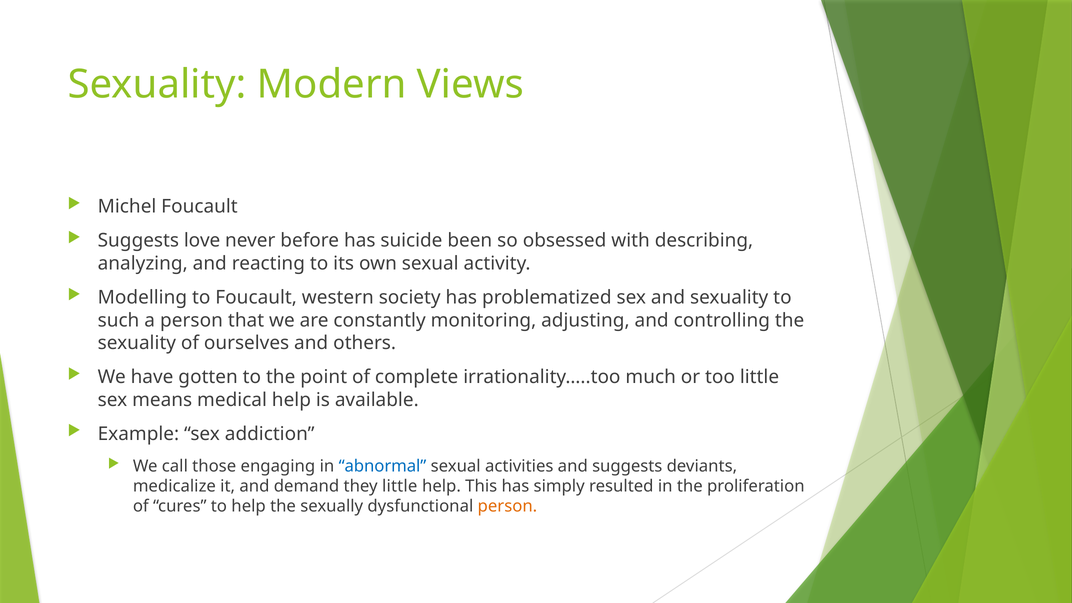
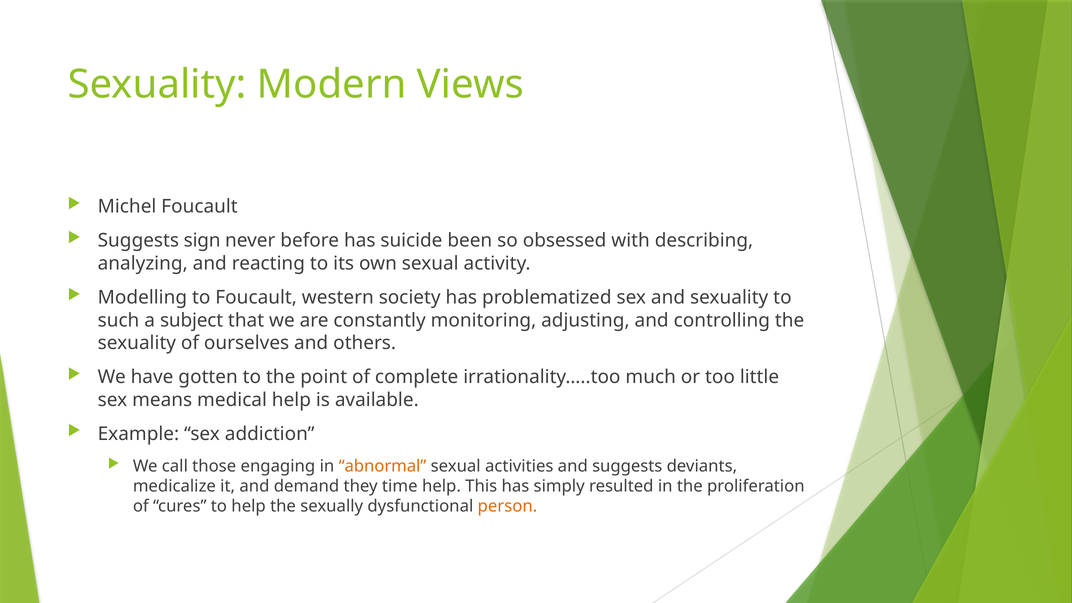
love: love -> sign
a person: person -> subject
abnormal colour: blue -> orange
they little: little -> time
